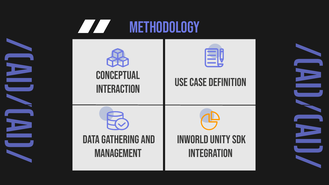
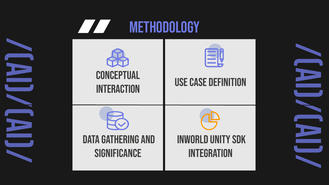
MANAGEMENT: MANAGEMENT -> SIGNIFICANCE
